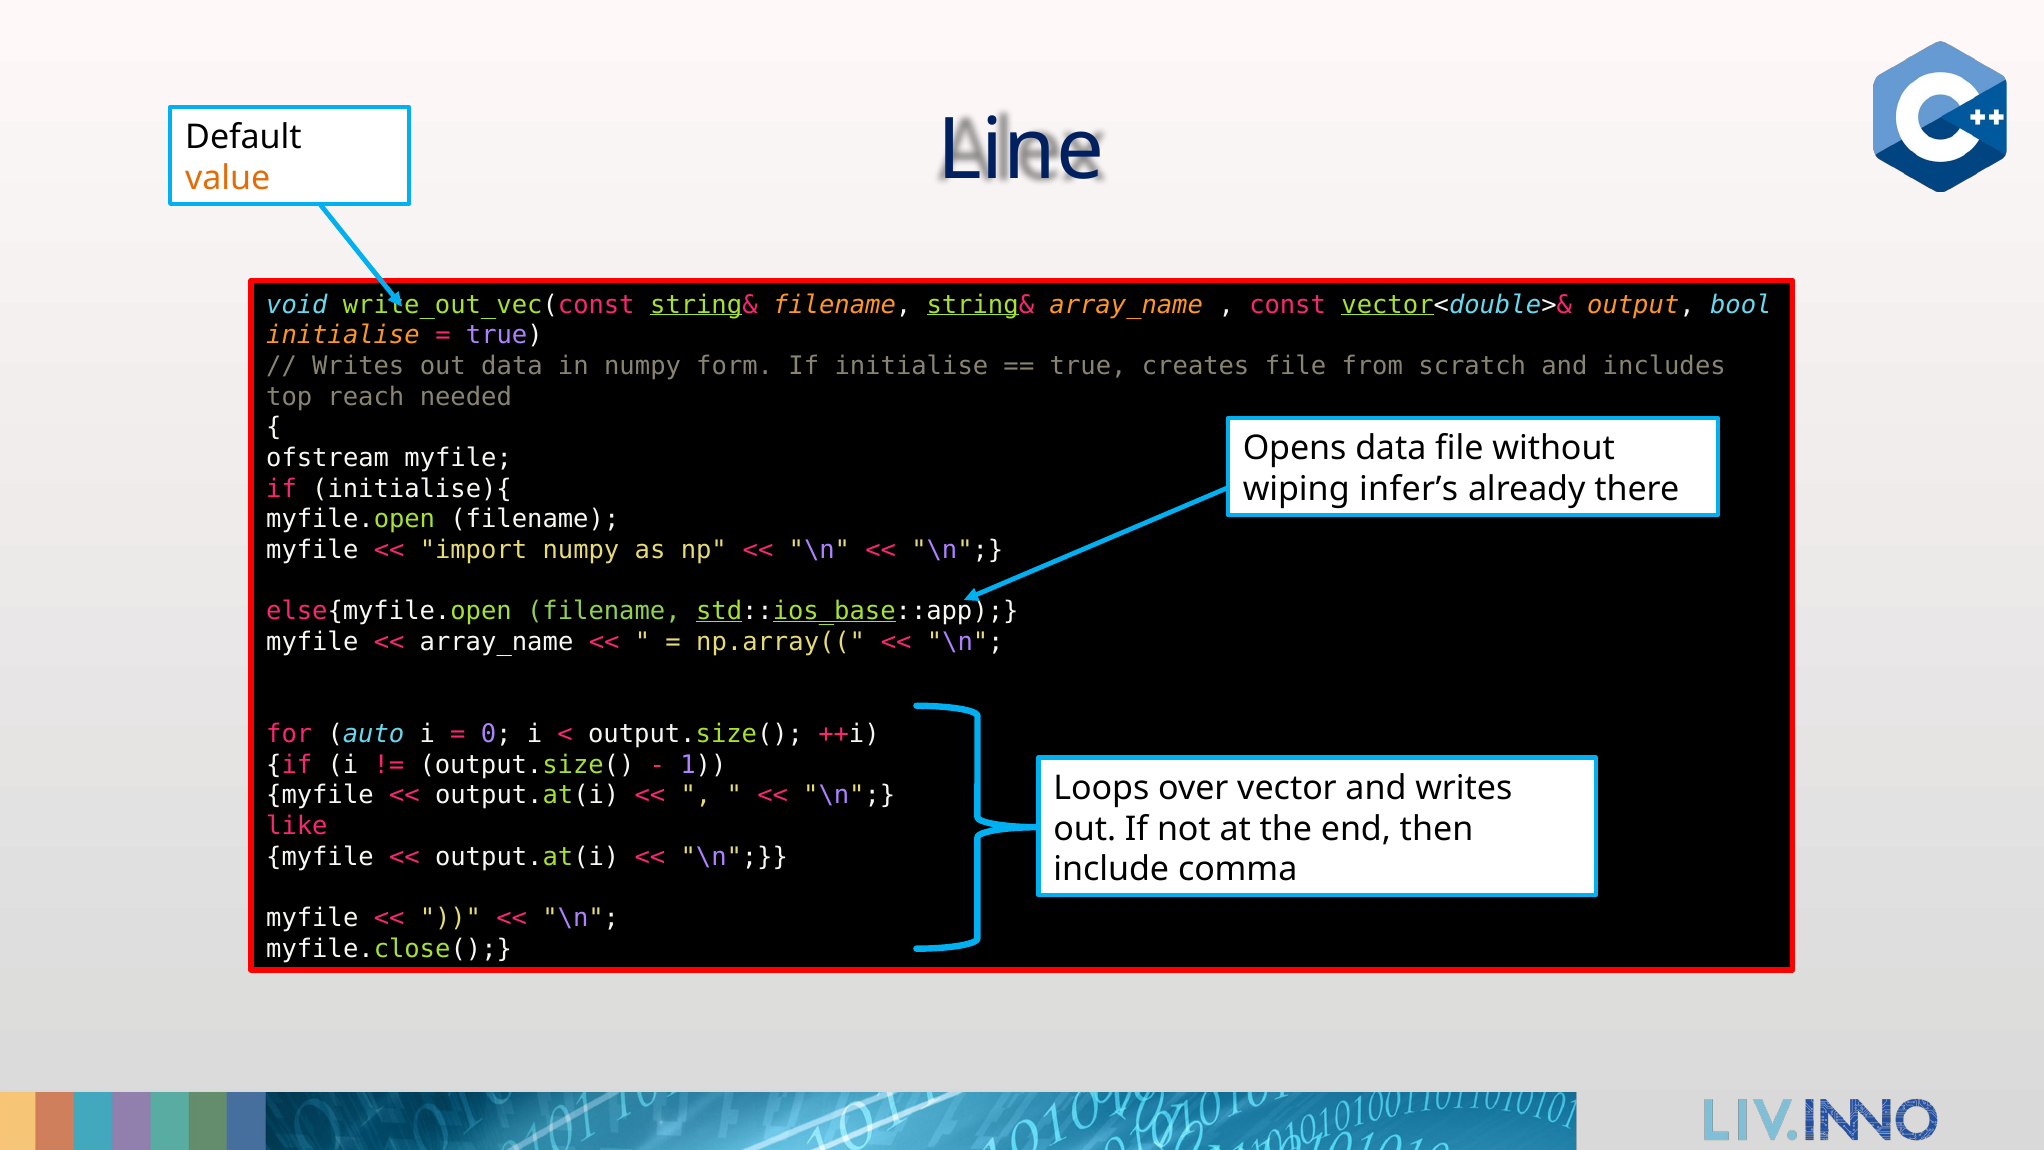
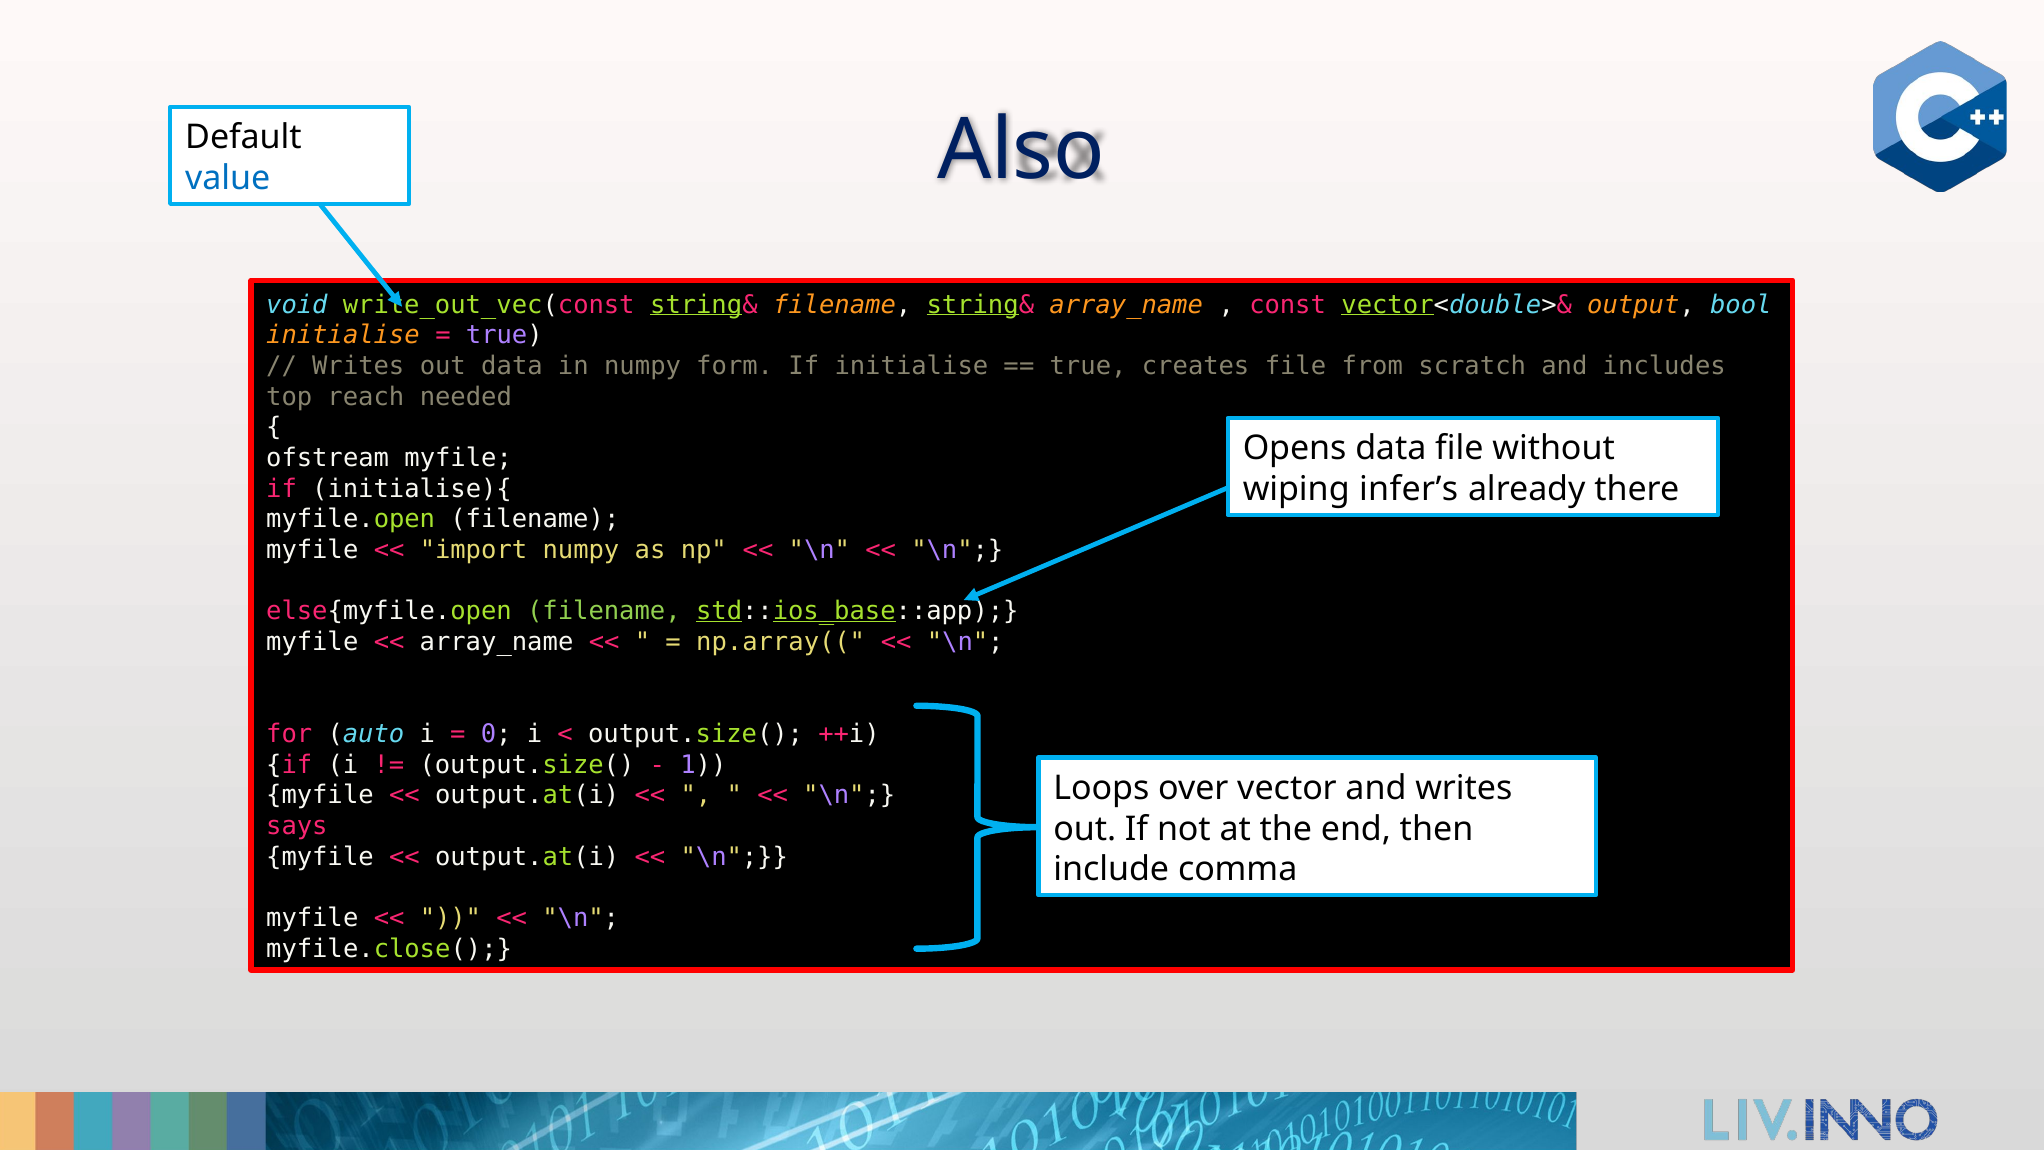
Line: Line -> Also
value colour: orange -> blue
like: like -> says
